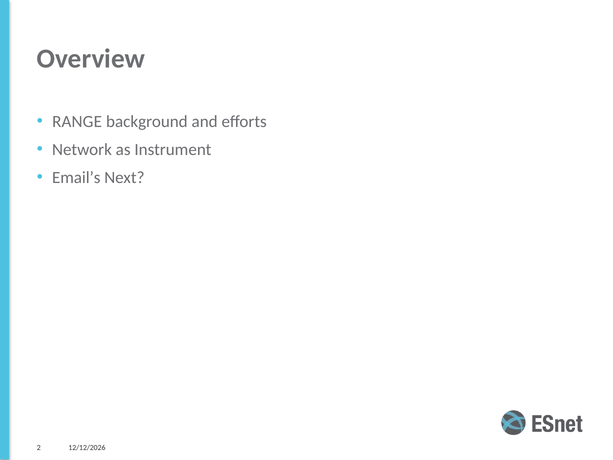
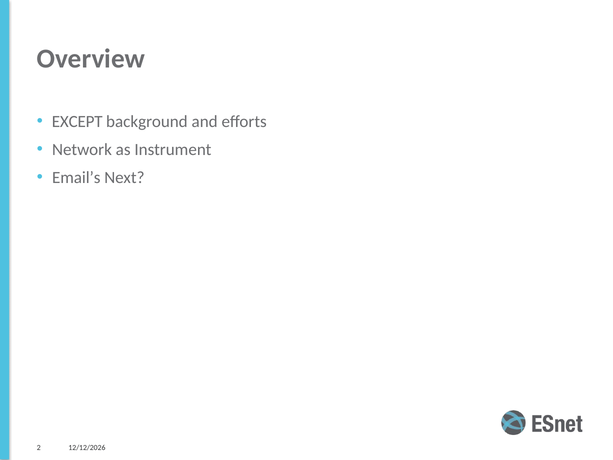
RANGE: RANGE -> EXCEPT
